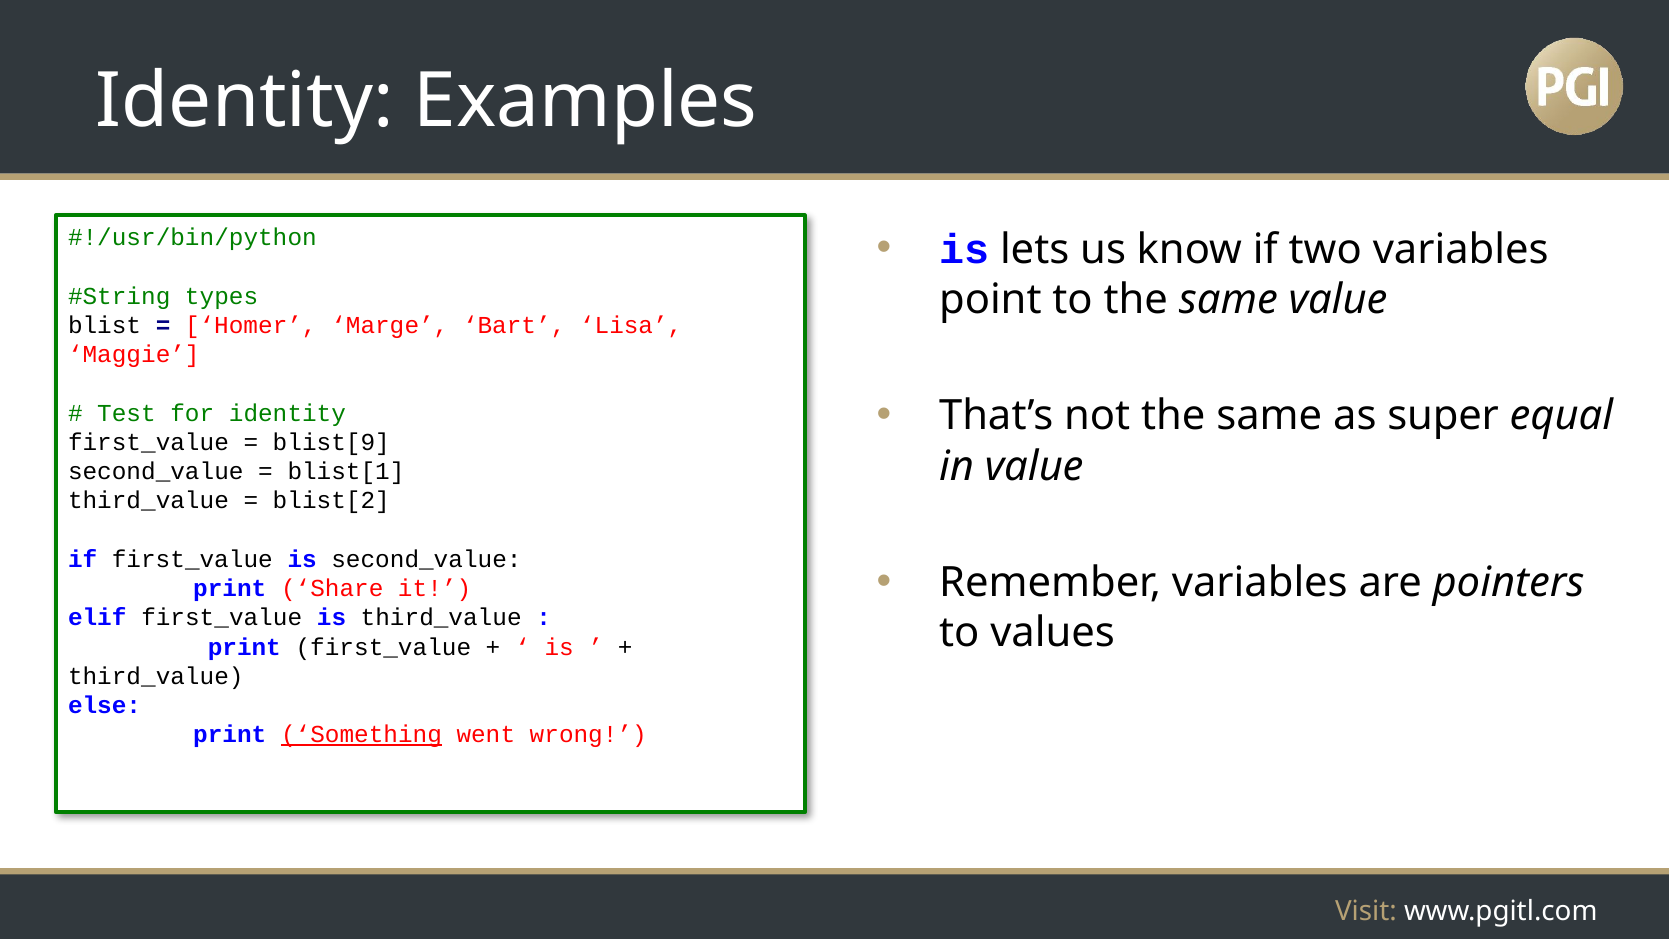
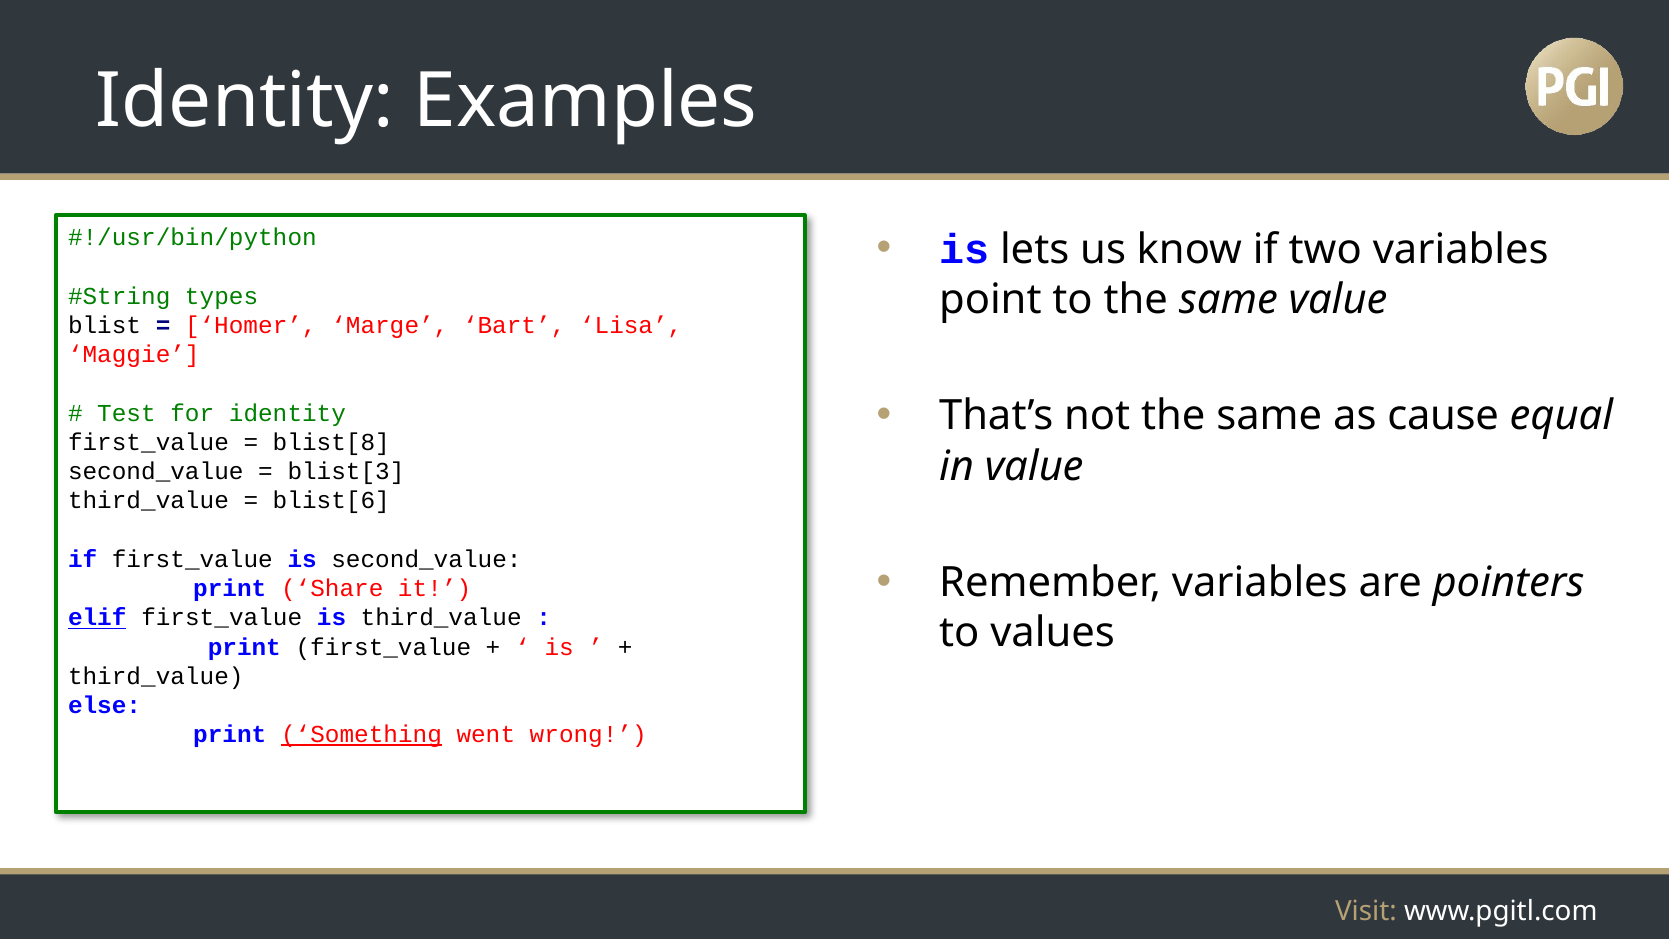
super: super -> cause
blist[9: blist[9 -> blist[8
blist[1: blist[1 -> blist[3
blist[2: blist[2 -> blist[6
elif underline: none -> present
